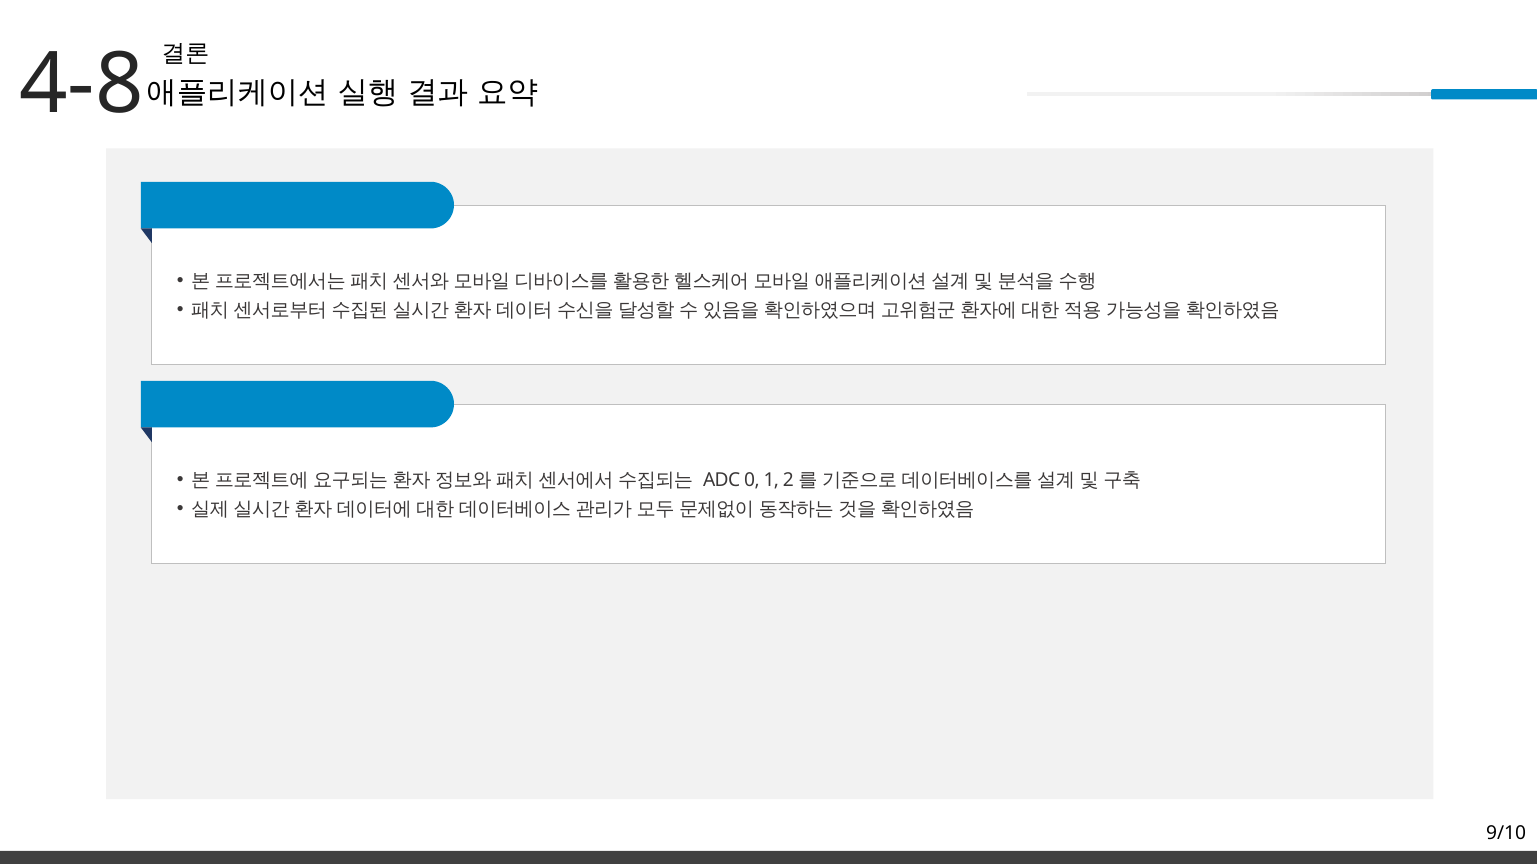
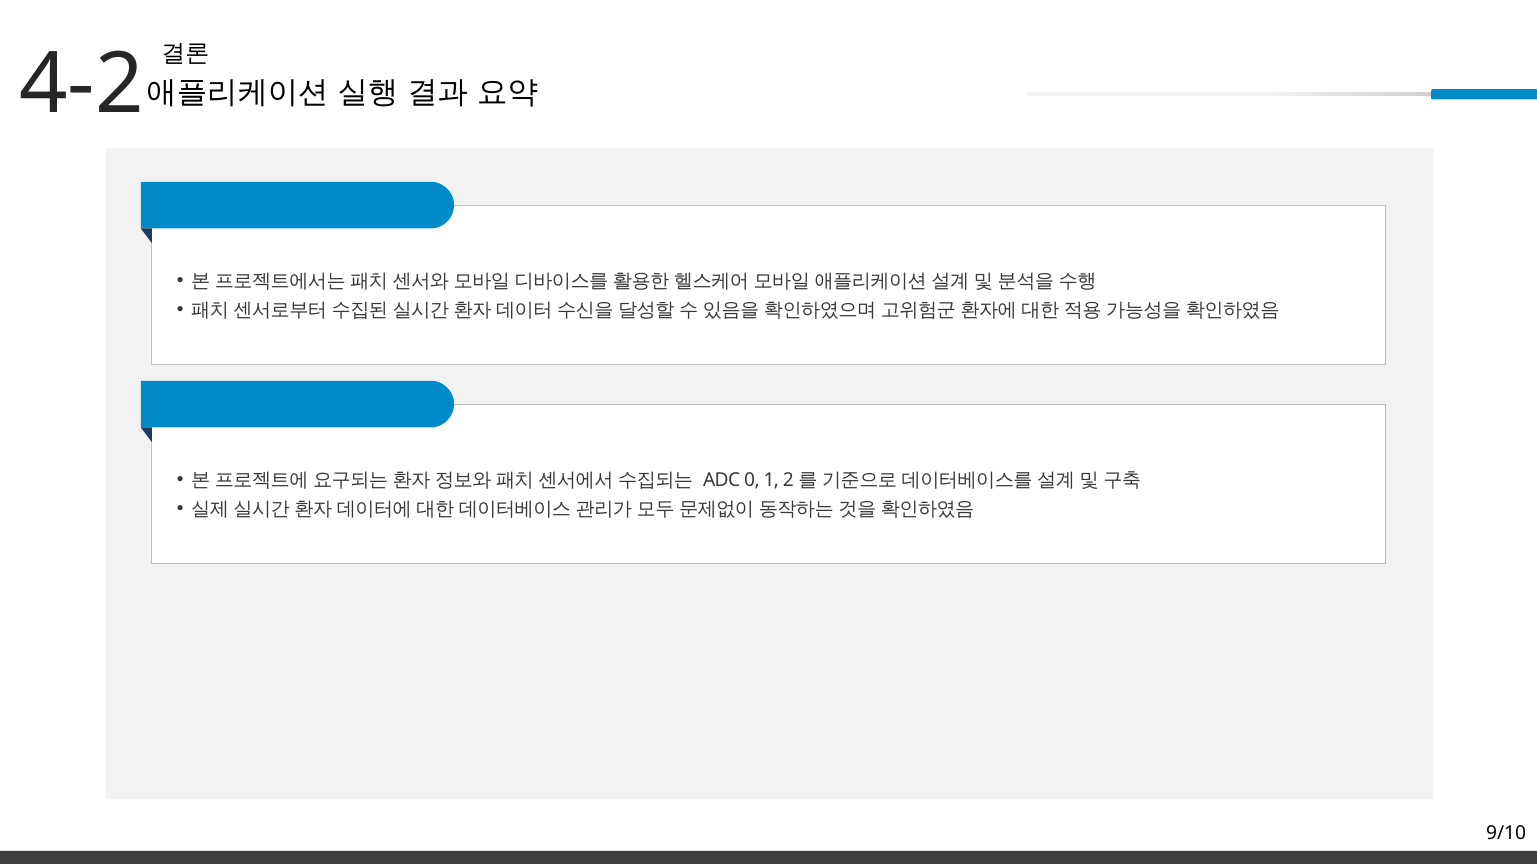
4-8: 4-8 -> 4-2
